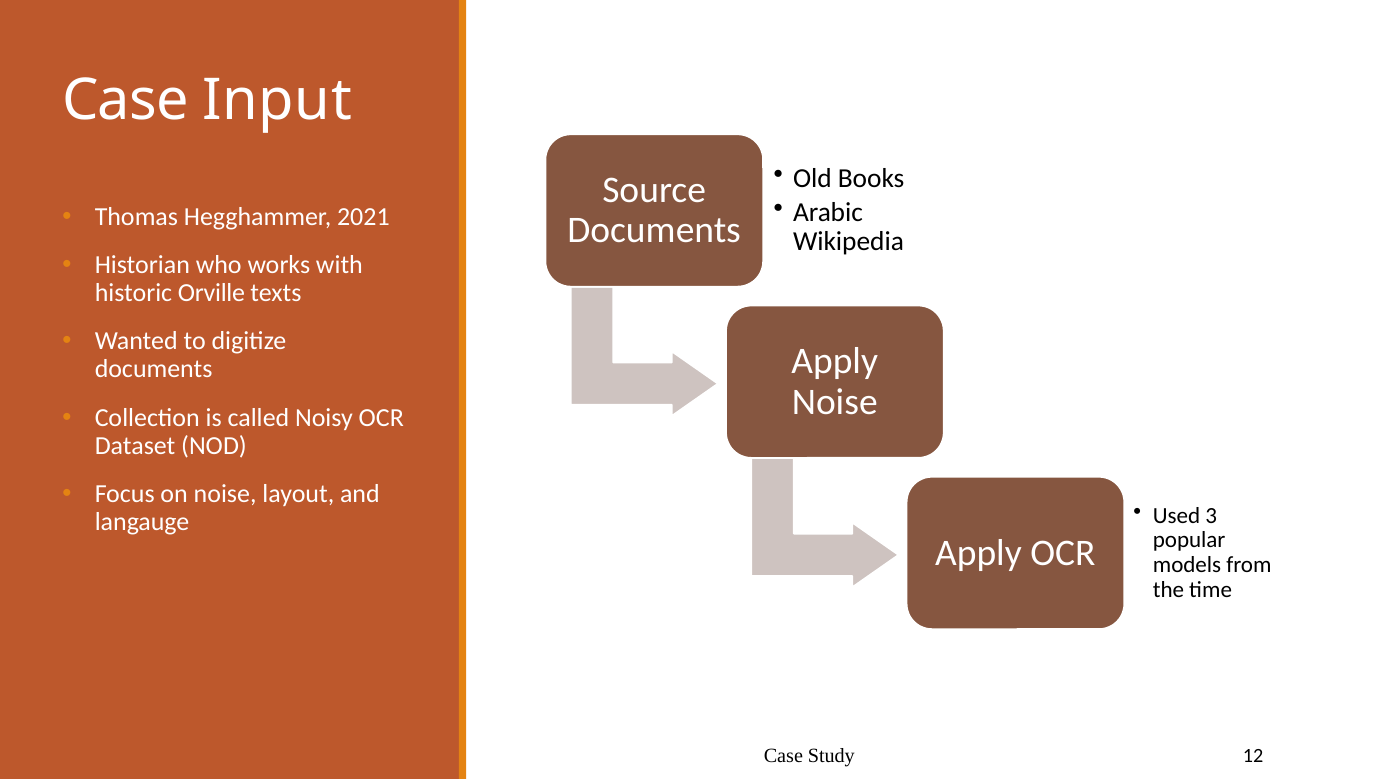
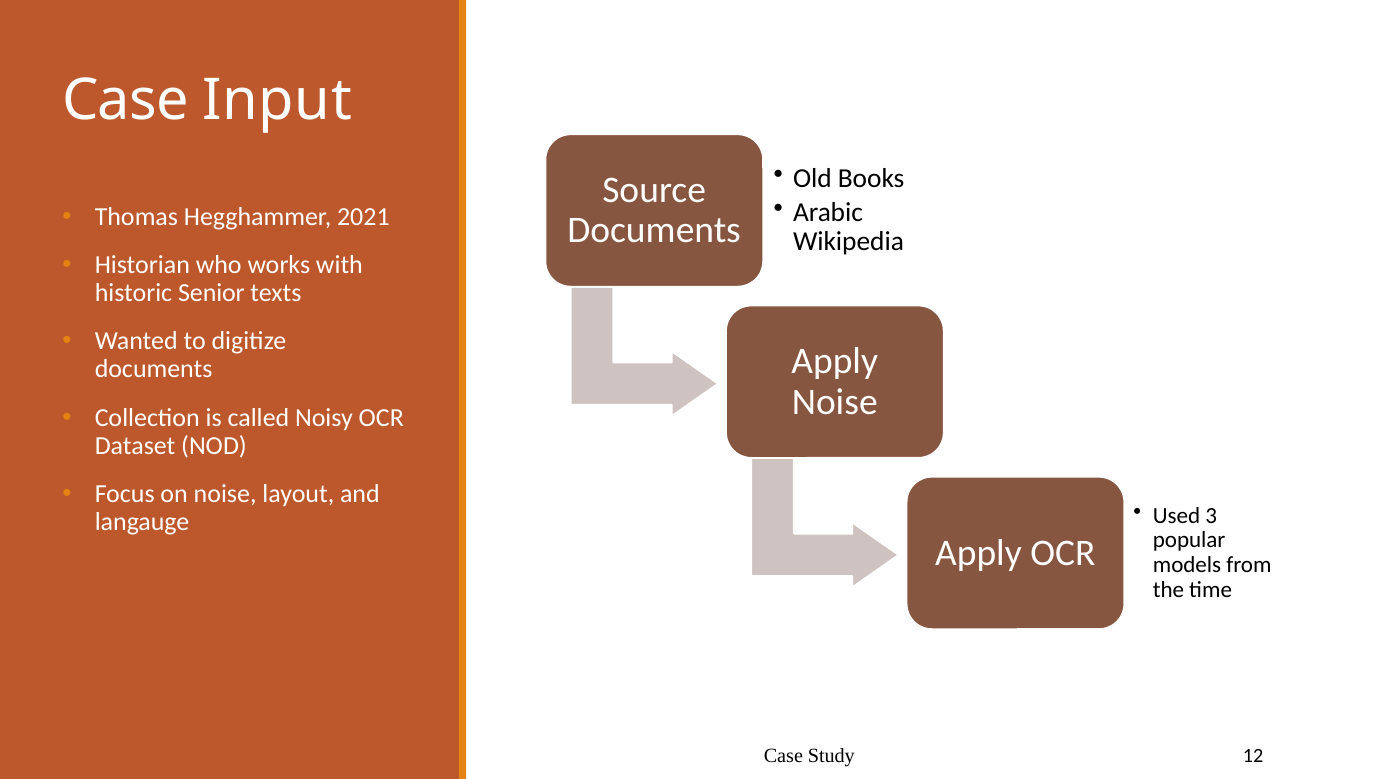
Orville: Orville -> Senior
